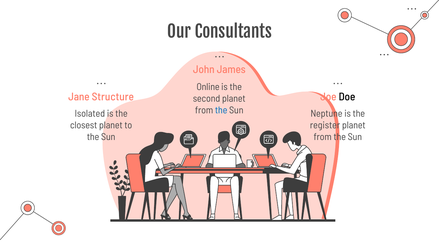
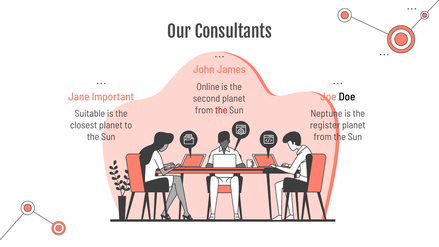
Structure: Structure -> Important
the at (221, 110) colour: blue -> red
Isolated: Isolated -> Suitable
